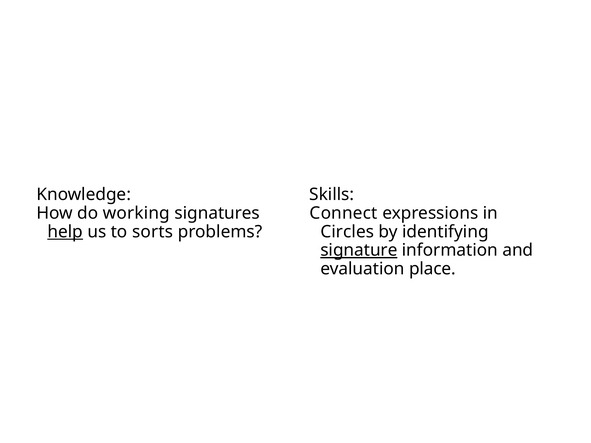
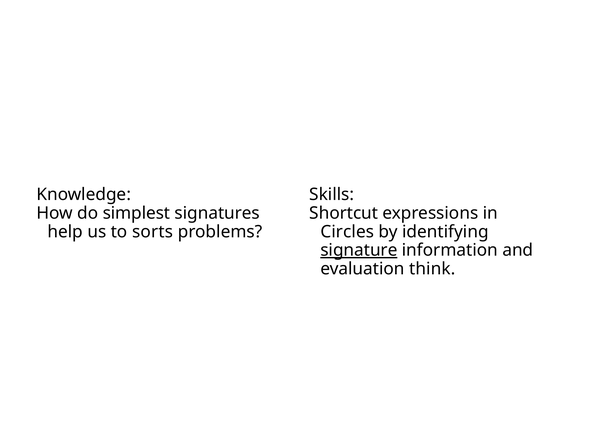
working: working -> simplest
Connect: Connect -> Shortcut
help underline: present -> none
place: place -> think
